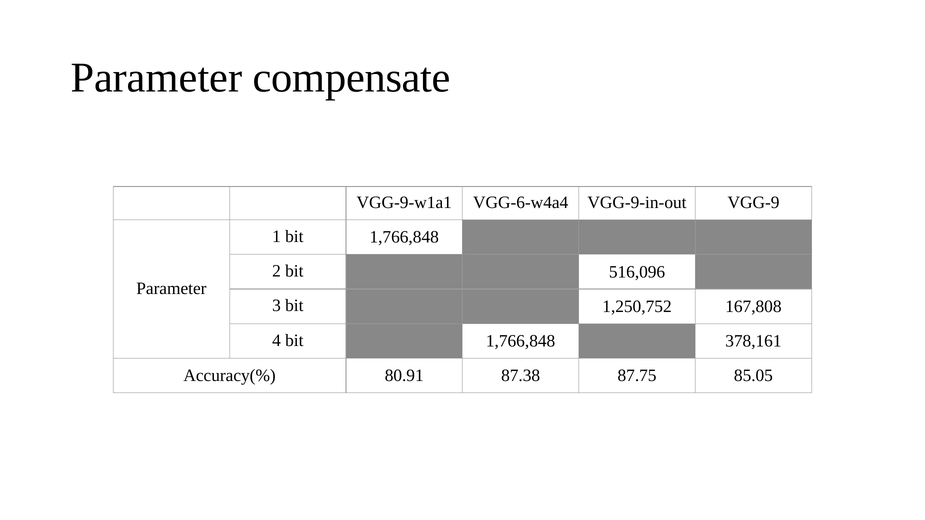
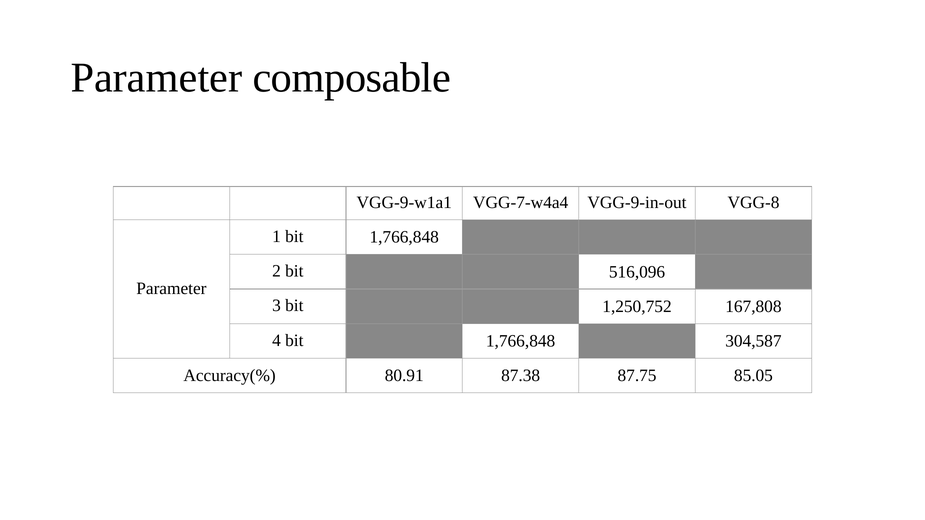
compensate: compensate -> composable
VGG-6-w4a4: VGG-6-w4a4 -> VGG-7-w4a4
VGG-9: VGG-9 -> VGG-8
378,161: 378,161 -> 304,587
